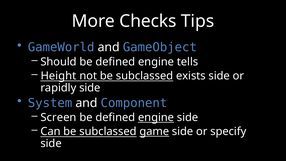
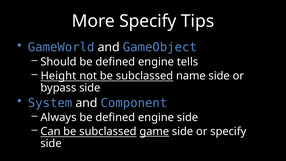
More Checks: Checks -> Specify
exists: exists -> name
rapidly: rapidly -> bypass
Screen: Screen -> Always
engine at (156, 117) underline: present -> none
